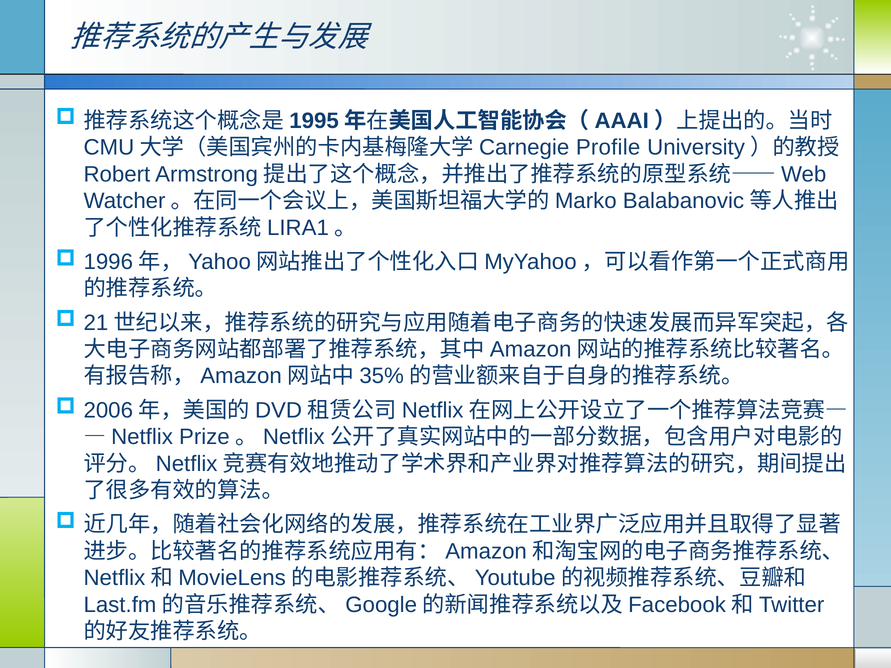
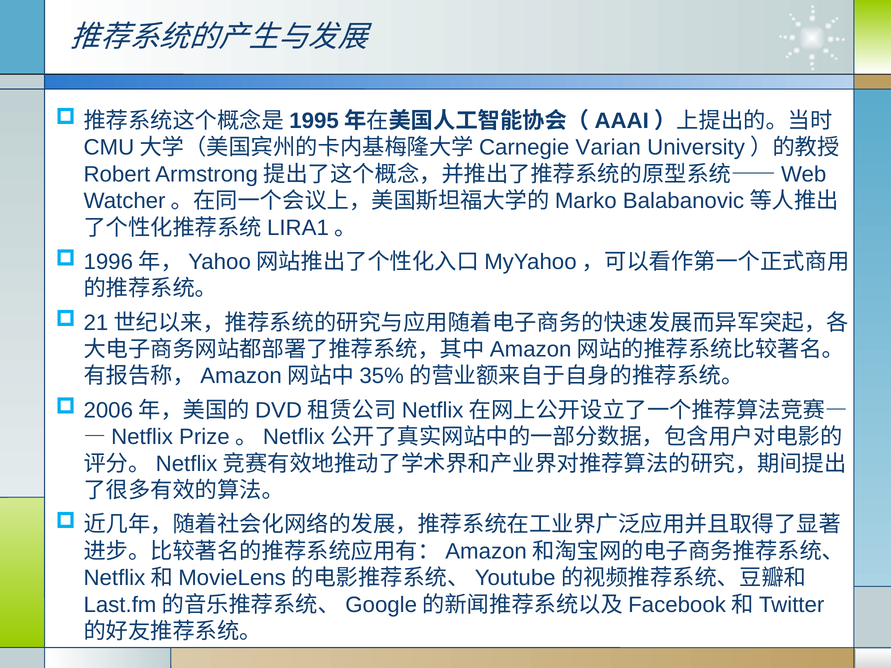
Profile: Profile -> Varian
